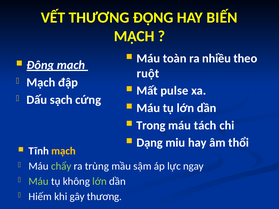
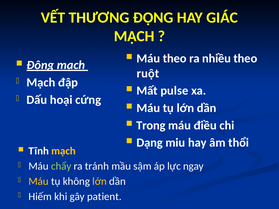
BIẾN: BIẾN -> GIÁC
Máu toàn: toàn -> theo
sạch: sạch -> hoại
tách: tách -> điều
trùng: trùng -> tránh
Máu at (39, 182) colour: light green -> yellow
lớn at (100, 182) colour: light green -> yellow
gây thương: thương -> patient
